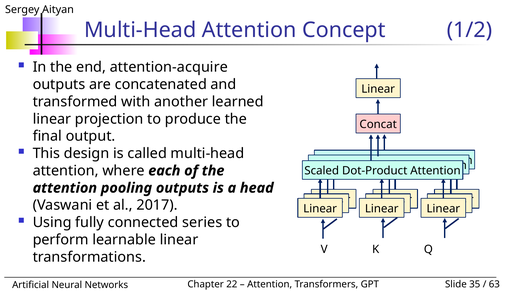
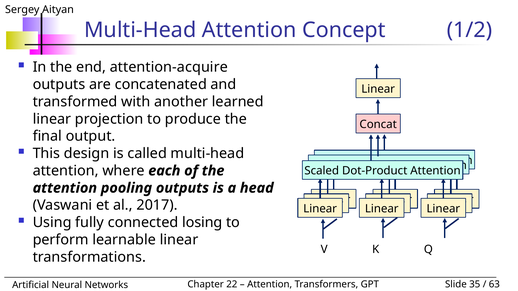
series: series -> losing
